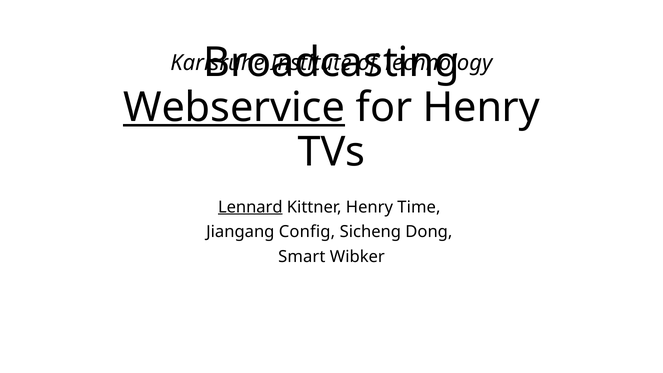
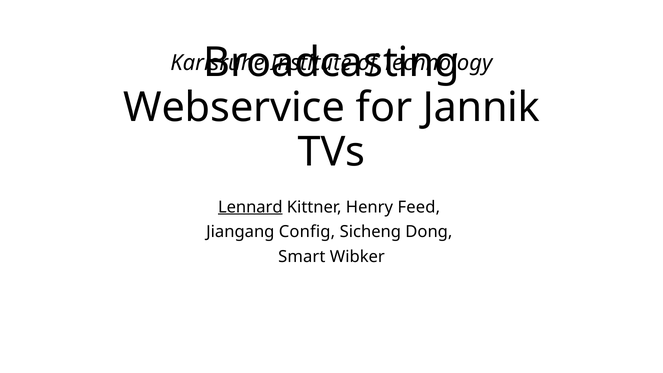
Webservice underline: present -> none
for Henry: Henry -> Jannik
Time: Time -> Feed
